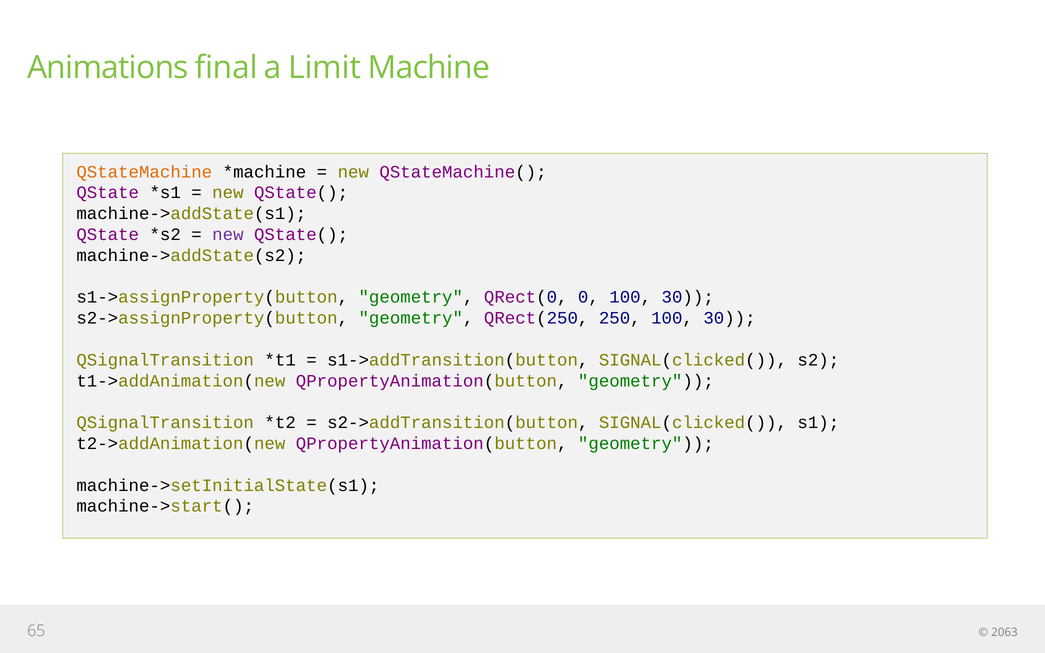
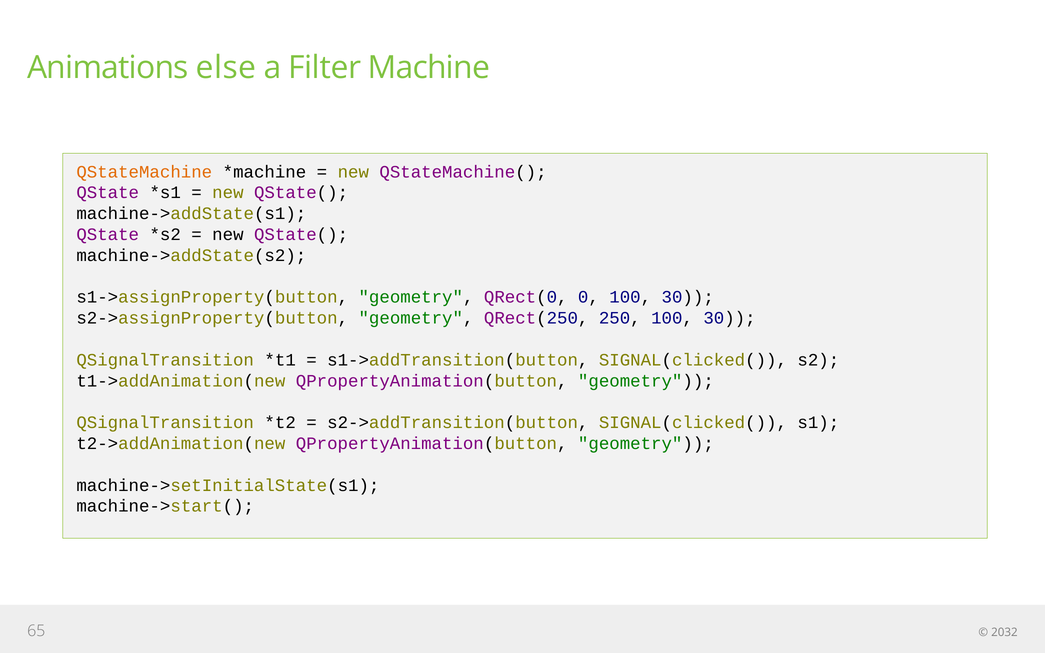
final: final -> else
Limit: Limit -> Filter
new at (228, 235) colour: purple -> black
2063: 2063 -> 2032
